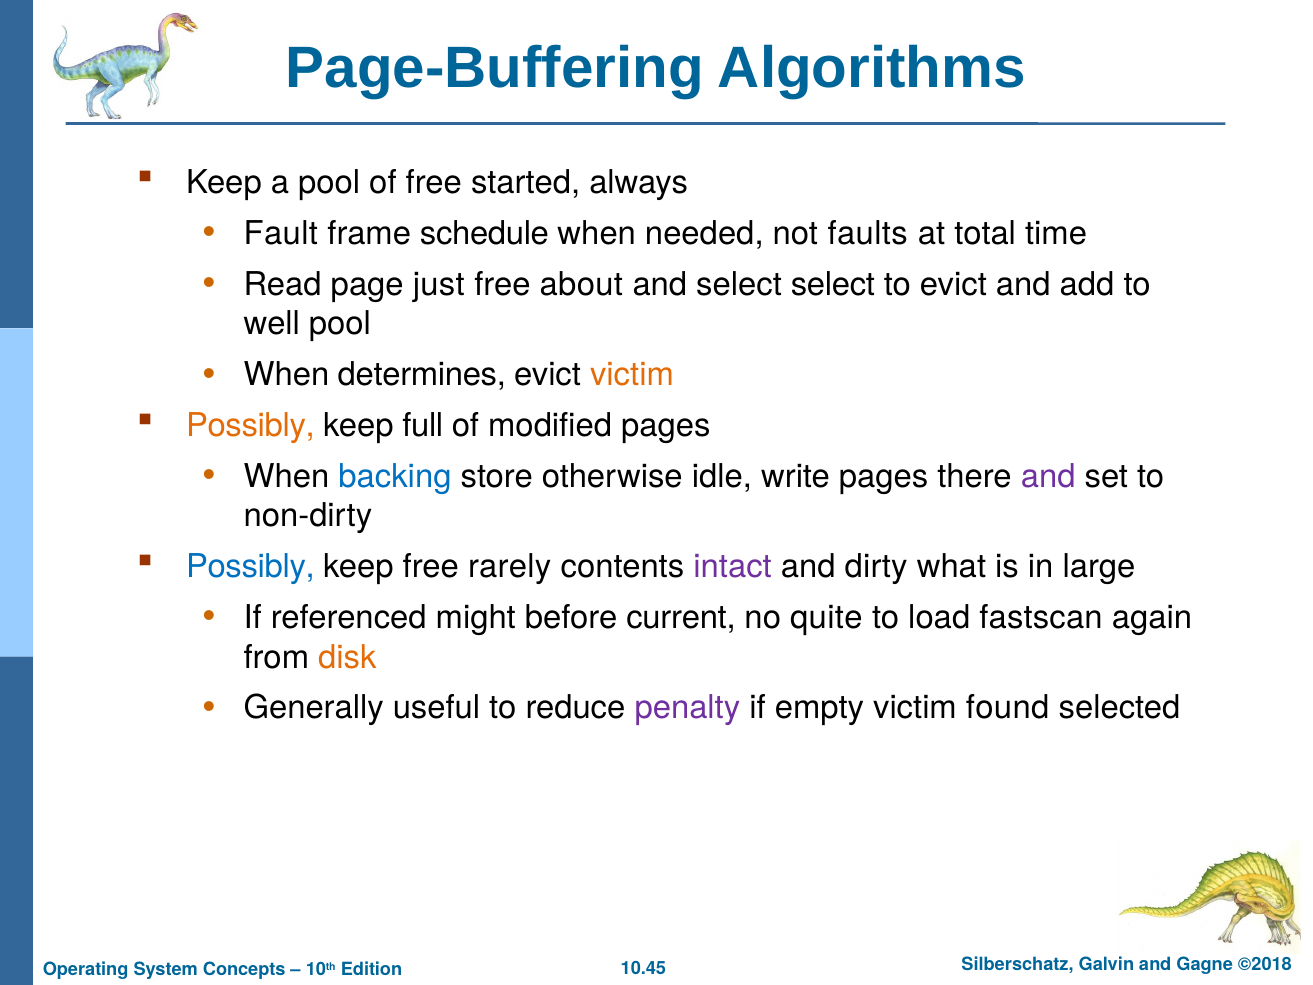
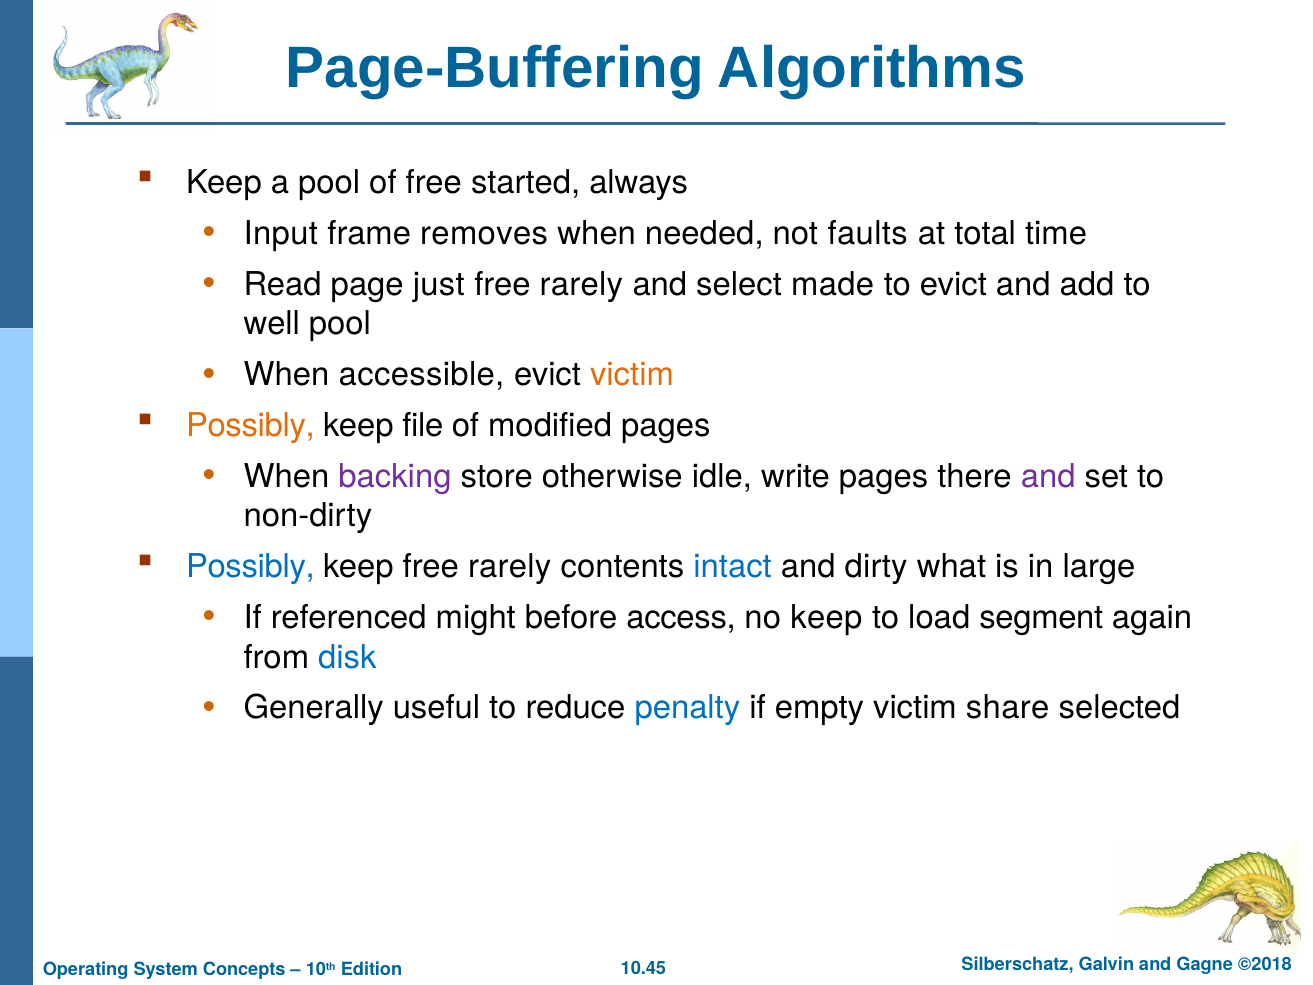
Fault: Fault -> Input
schedule: schedule -> removes
about at (581, 285): about -> rarely
select select: select -> made
determines: determines -> accessible
full: full -> file
backing colour: blue -> purple
intact colour: purple -> blue
current: current -> access
no quite: quite -> keep
fastscan: fastscan -> segment
disk colour: orange -> blue
penalty colour: purple -> blue
found: found -> share
